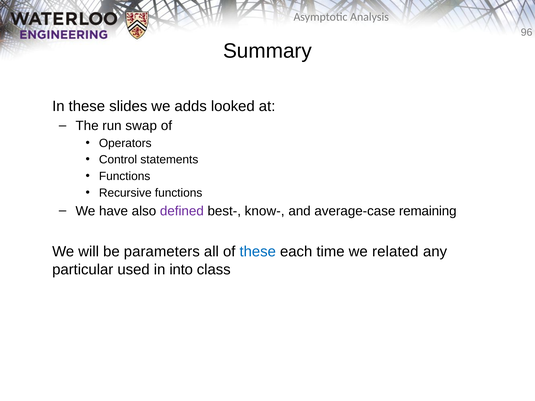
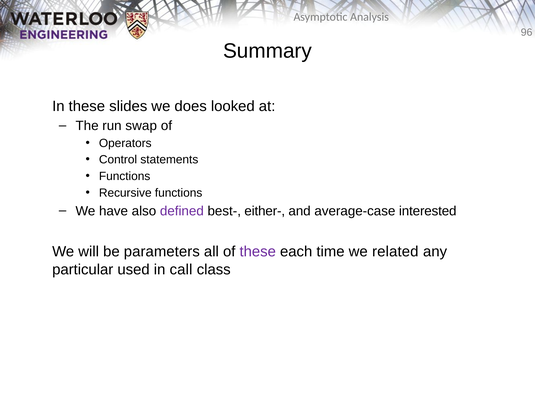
adds: adds -> does
know-: know- -> either-
remaining: remaining -> interested
these at (258, 252) colour: blue -> purple
into: into -> call
